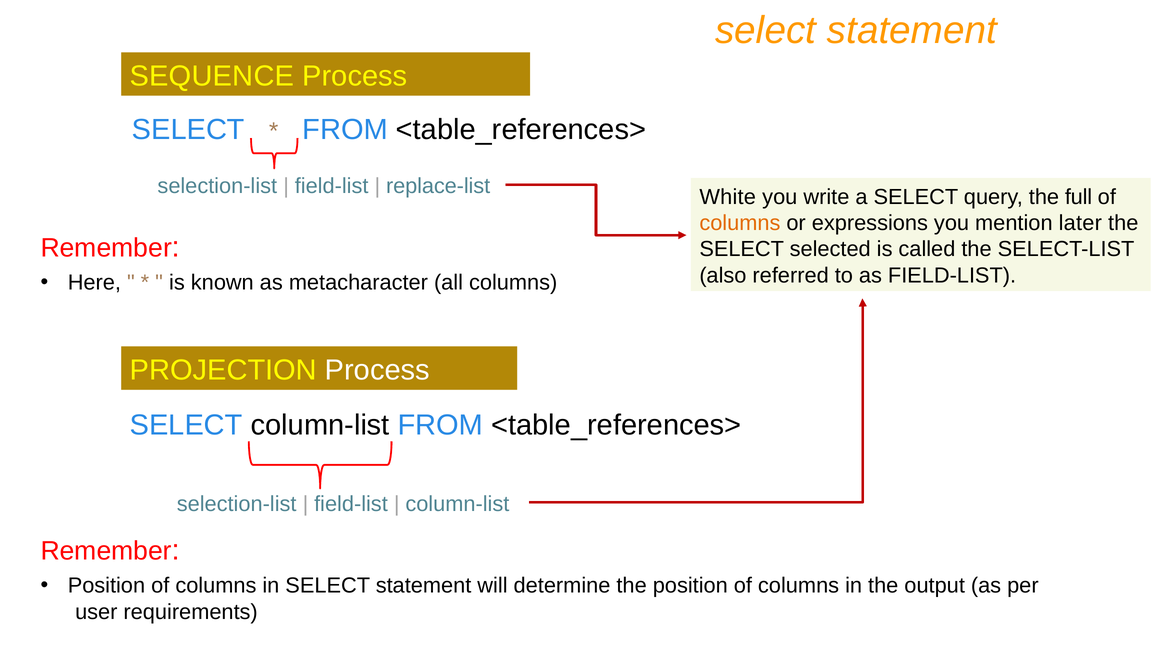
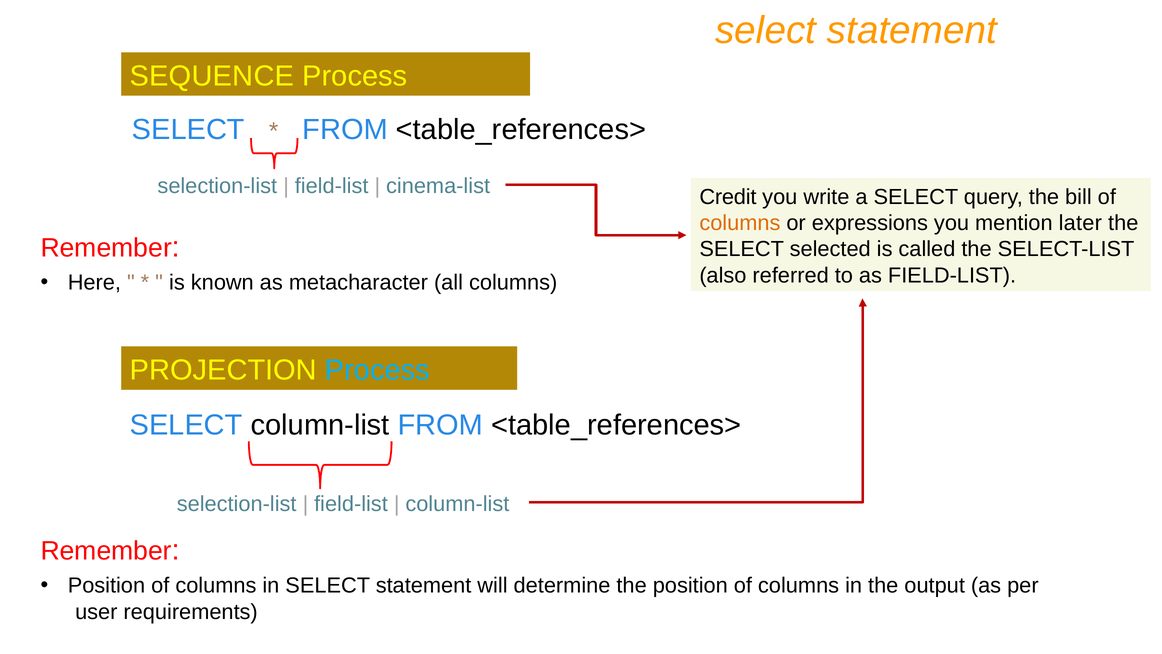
replace-list: replace-list -> cinema-list
White: White -> Credit
full: full -> bill
Process at (377, 370) colour: white -> light blue
